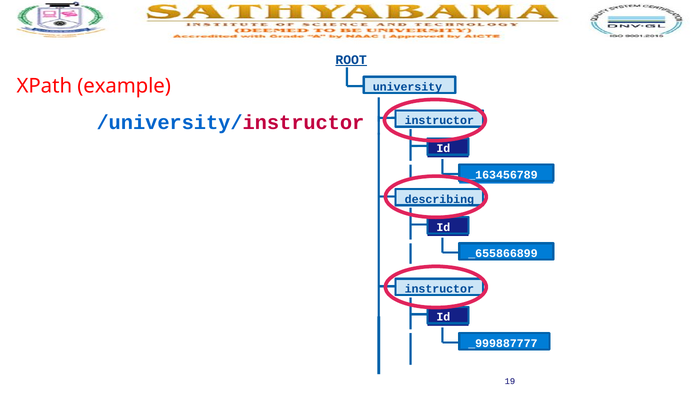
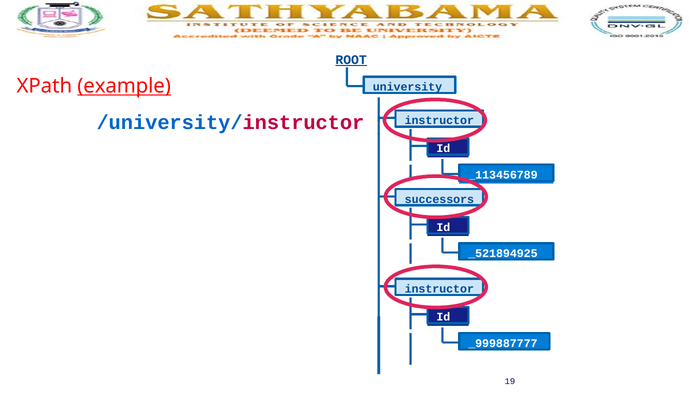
example underline: none -> present
_163456789: _163456789 -> _113456789
describing: describing -> successors
_655866899: _655866899 -> _521894925
